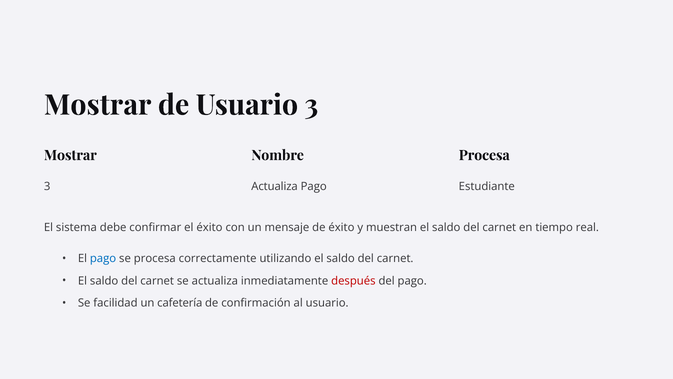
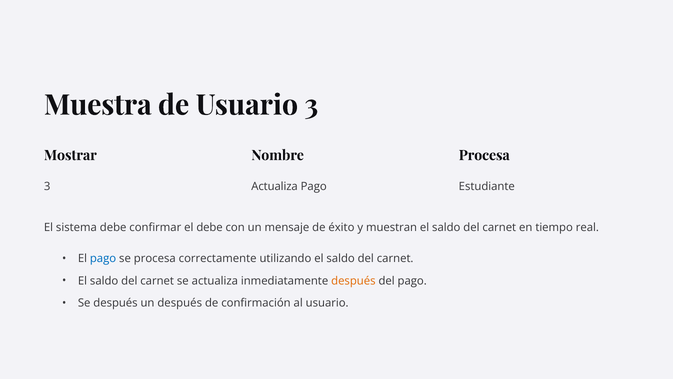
Mostrar at (98, 105): Mostrar -> Muestra
el éxito: éxito -> debe
después at (353, 280) colour: red -> orange
Se facilidad: facilidad -> después
un cafetería: cafetería -> después
